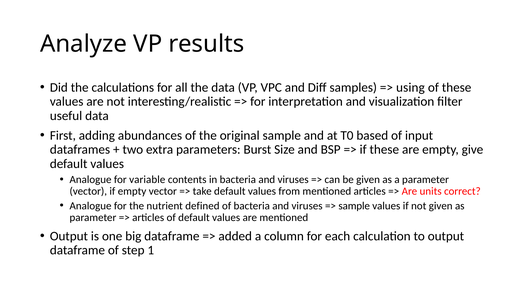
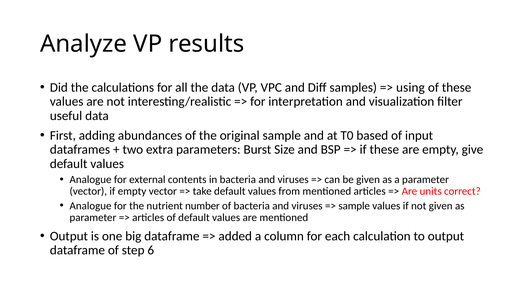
variable: variable -> external
defined: defined -> number
1: 1 -> 6
